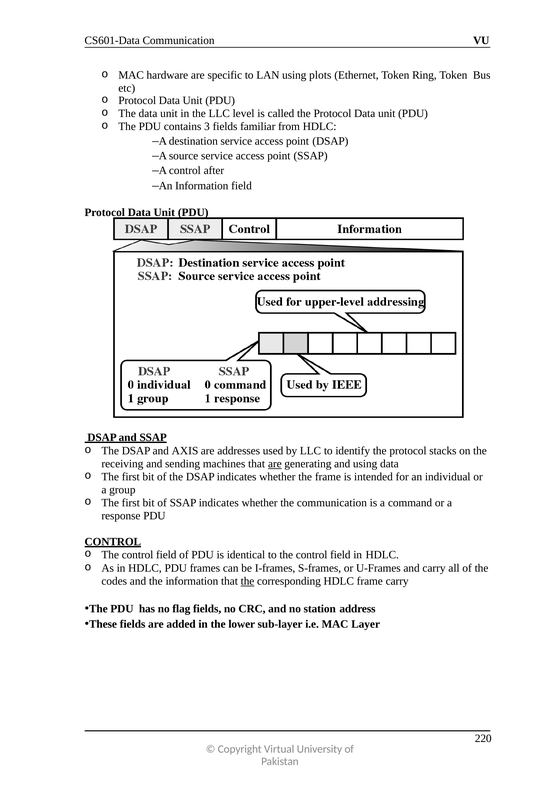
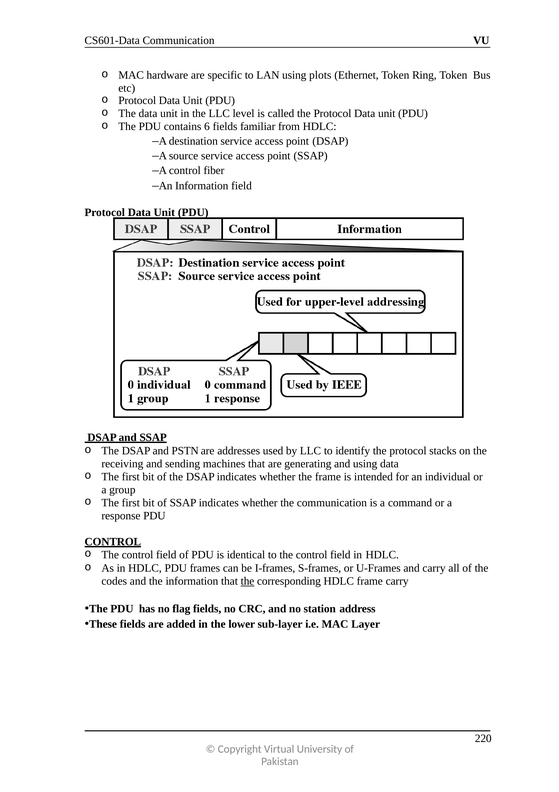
3: 3 -> 6
after: after -> fiber
AXIS: AXIS -> PSTN
are at (275, 463) underline: present -> none
